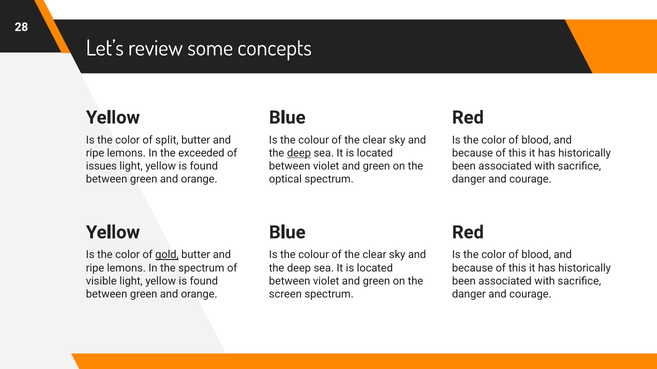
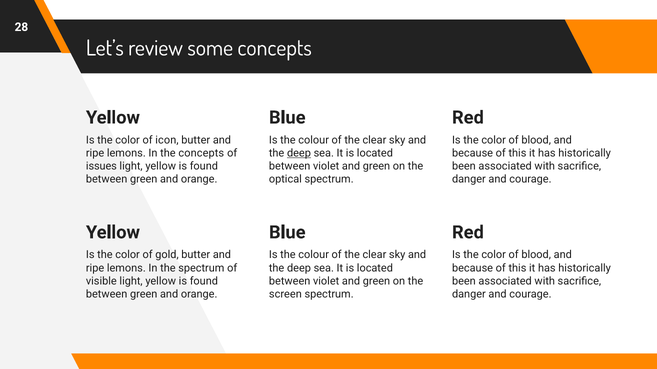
split: split -> icon
the exceeded: exceeded -> concepts
gold underline: present -> none
